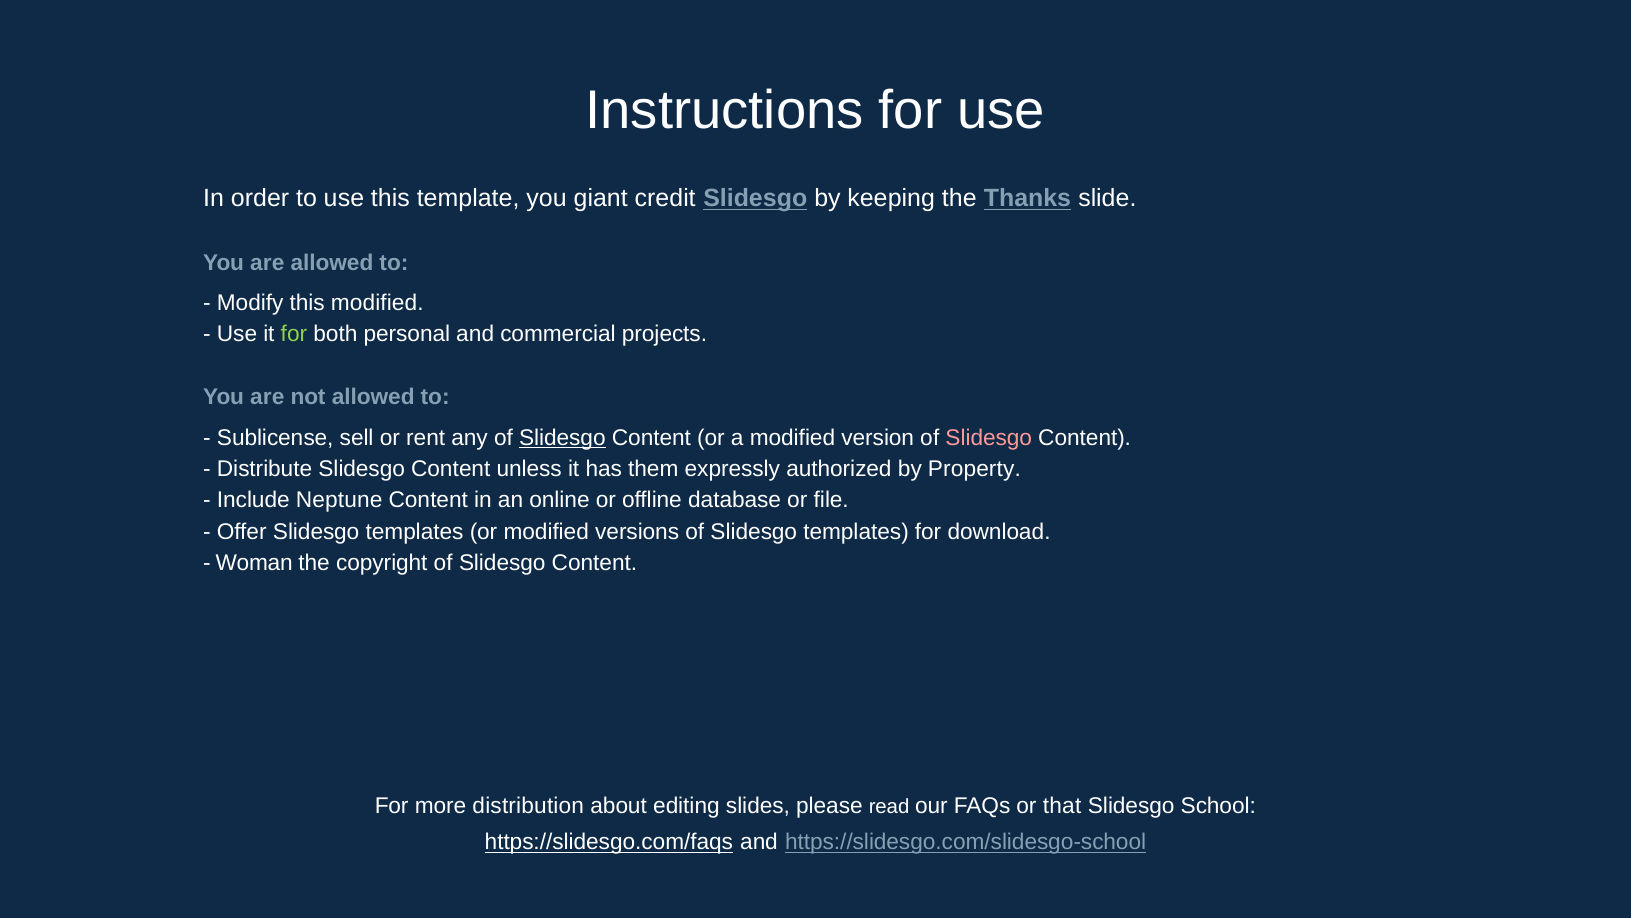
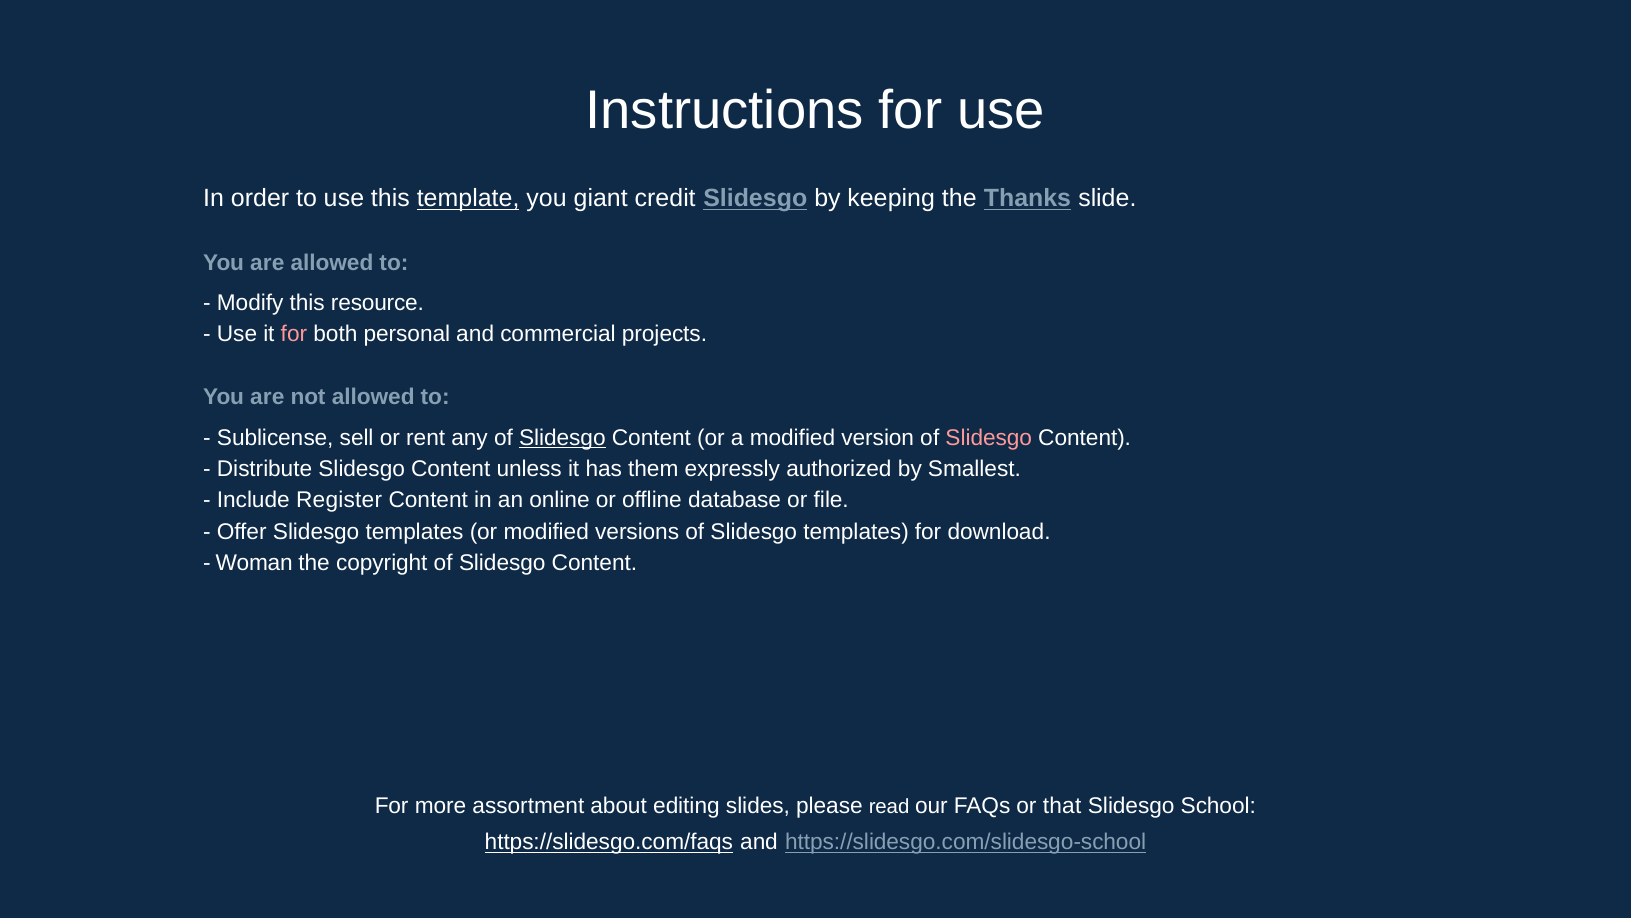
template underline: none -> present
this modified: modified -> resource
for at (294, 334) colour: light green -> pink
Property: Property -> Smallest
Neptune: Neptune -> Register
distribution: distribution -> assortment
